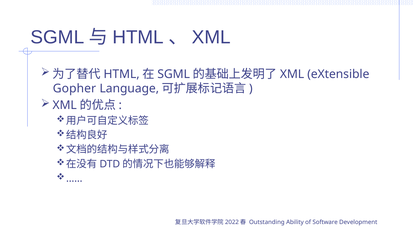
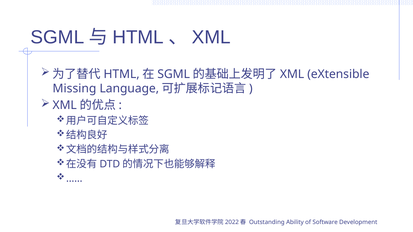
Gopher: Gopher -> Missing
